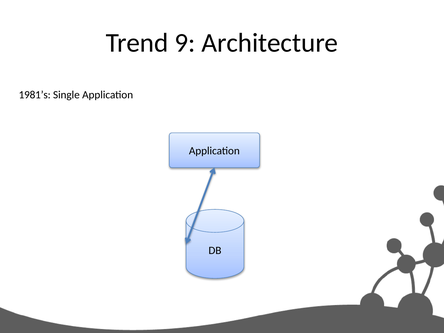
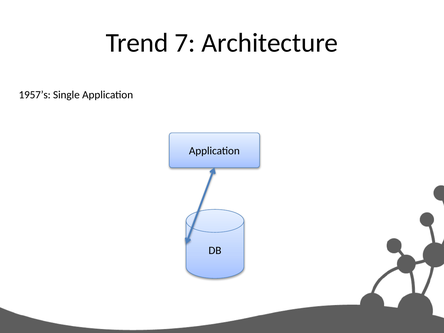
9: 9 -> 7
1981’s: 1981’s -> 1957’s
